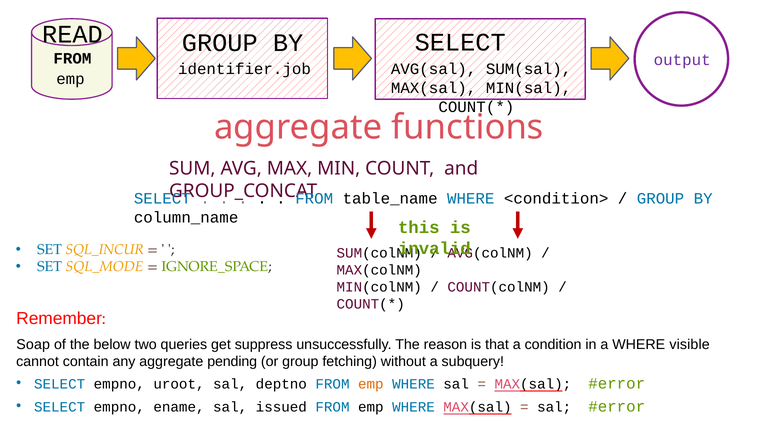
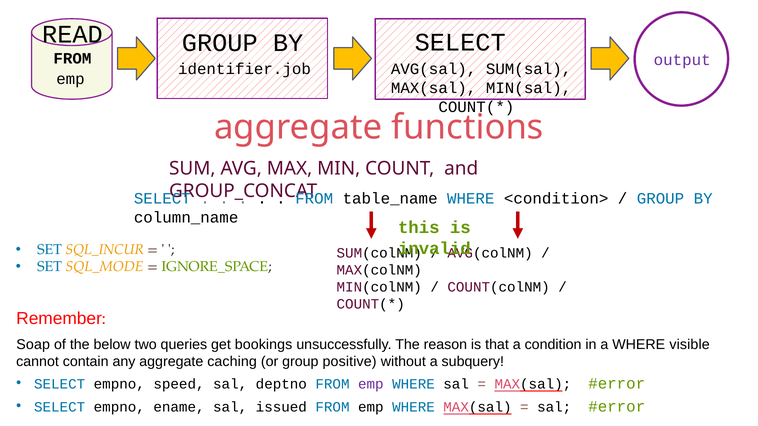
suppress: suppress -> bookings
pending: pending -> caching
fetching: fetching -> positive
uroot: uroot -> speed
emp at (371, 385) colour: orange -> purple
